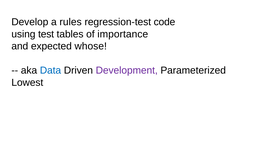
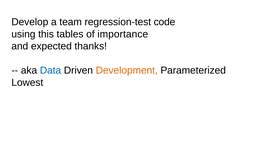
rules: rules -> team
test: test -> this
whose: whose -> thanks
Development colour: purple -> orange
